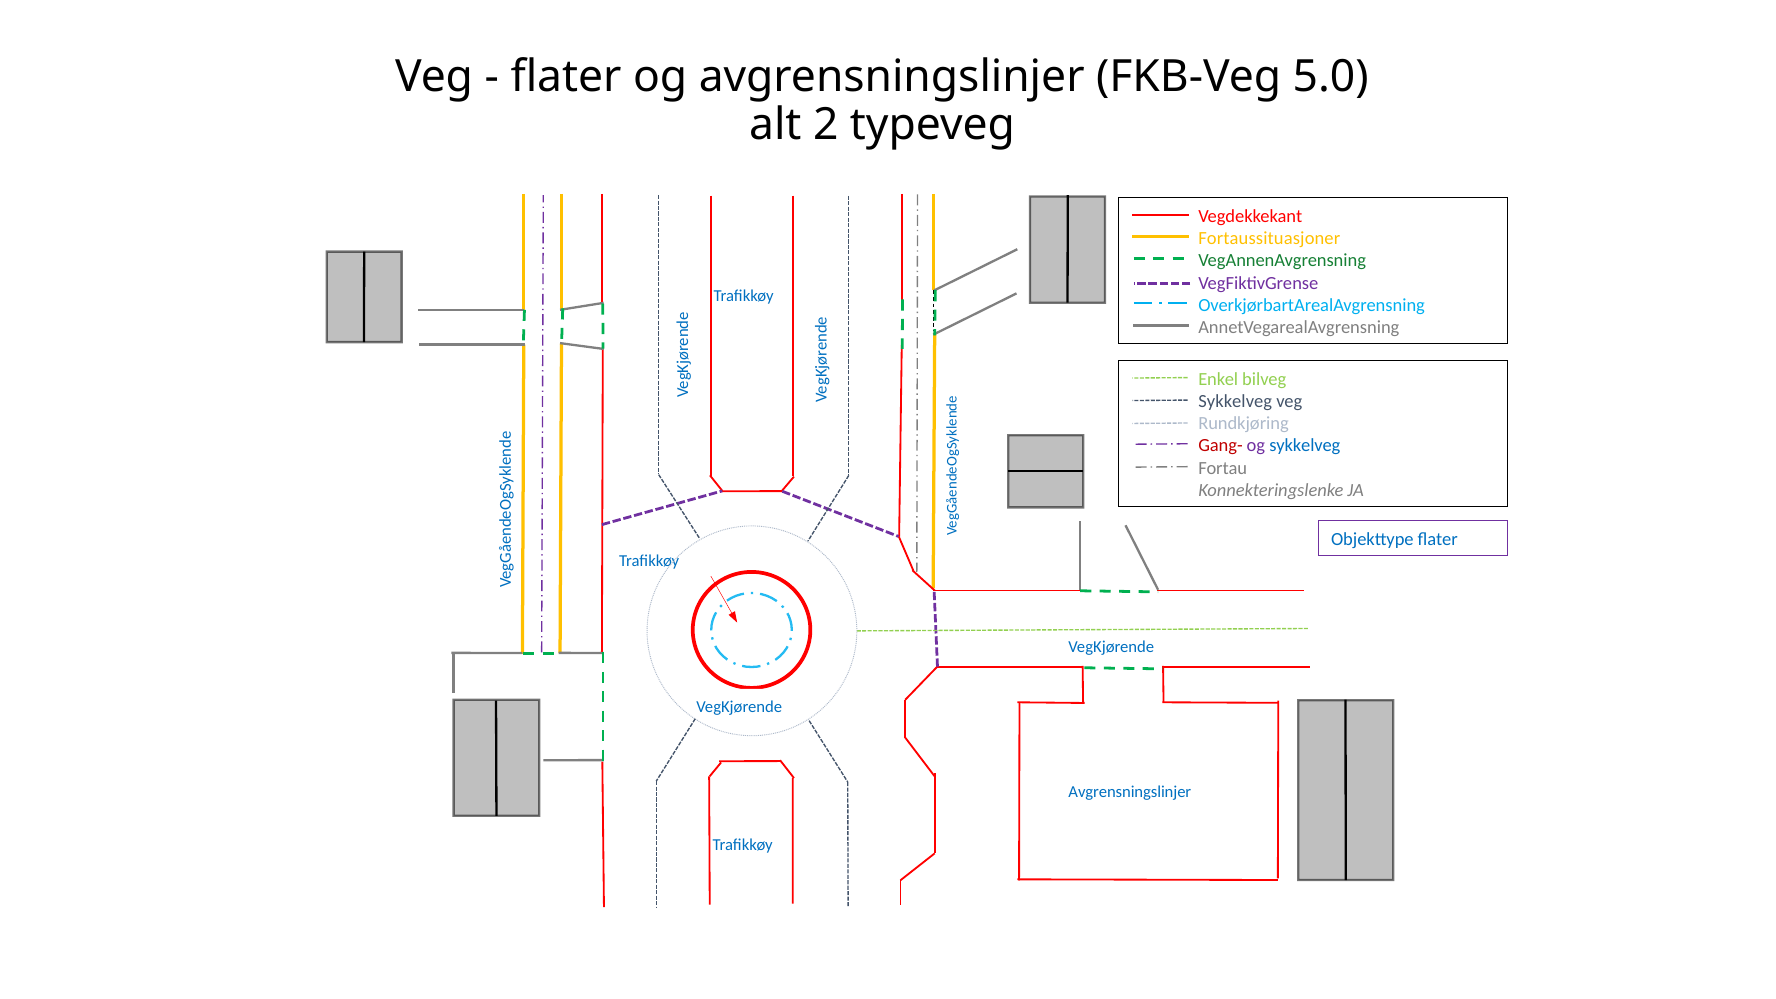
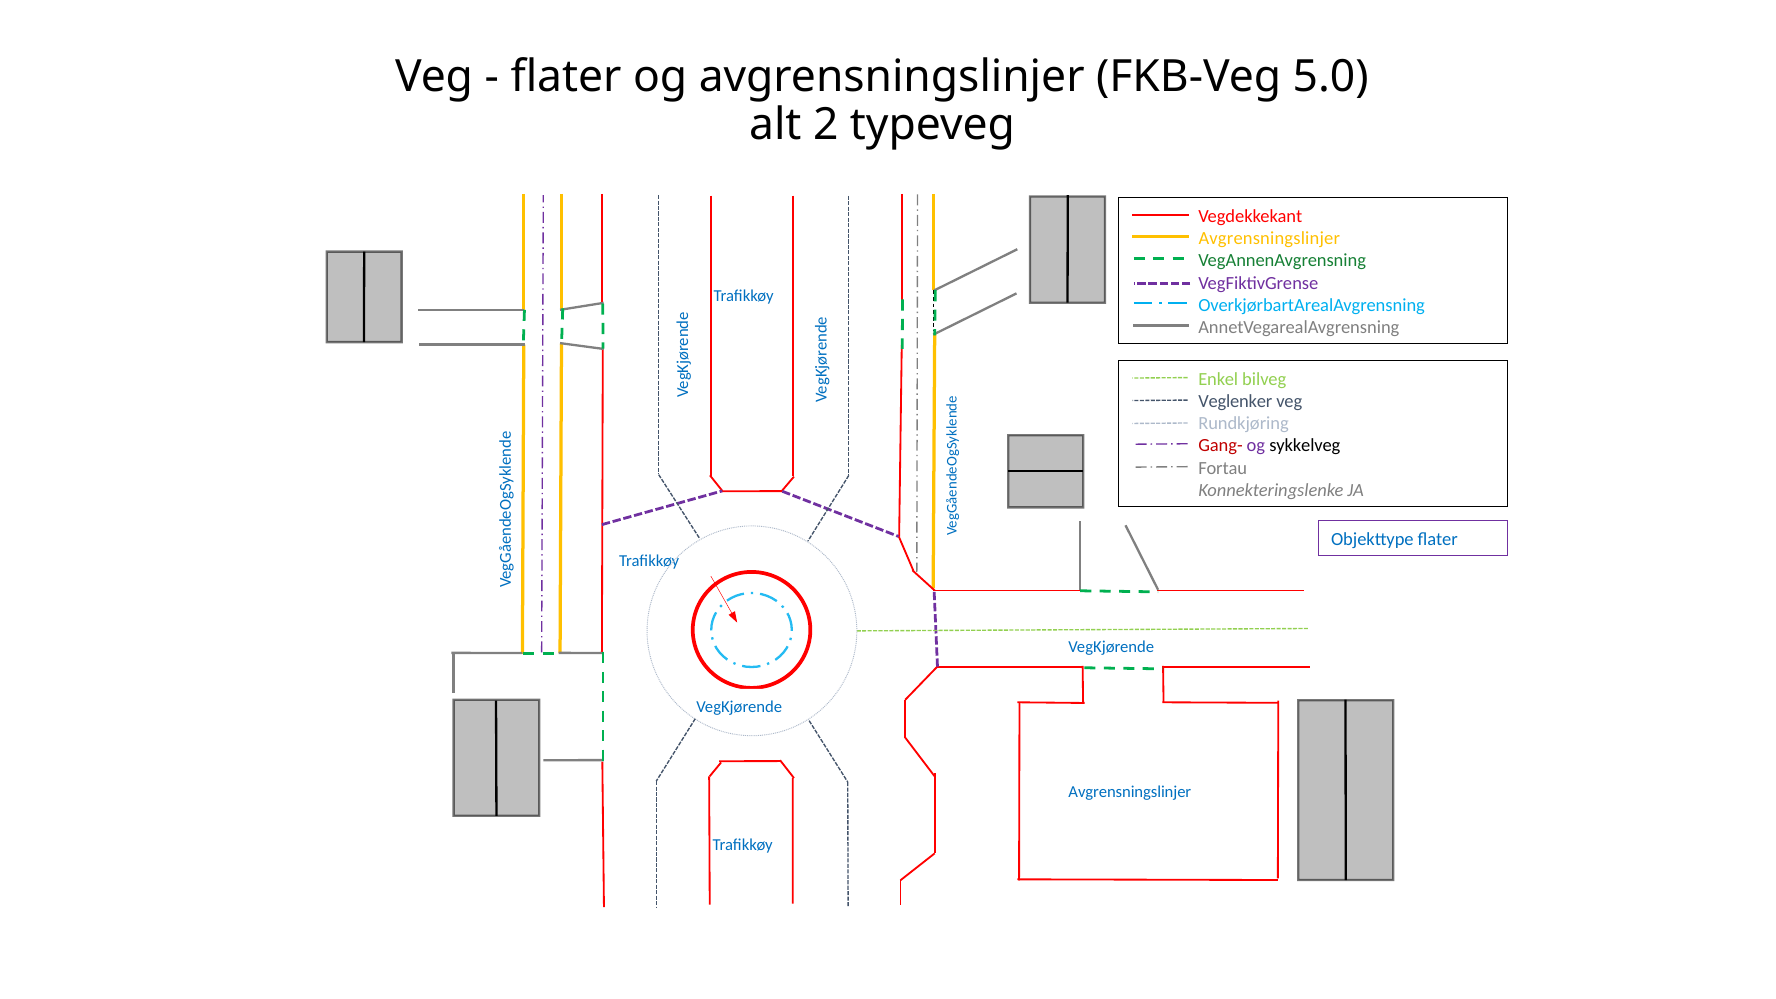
Fortaussituasjoner at (1269, 238): Fortaussituasjoner -> Avgrensningslinjer
Sykkelveg at (1235, 401): Sykkelveg -> Veglenker
sykkelveg at (1305, 446) colour: blue -> black
